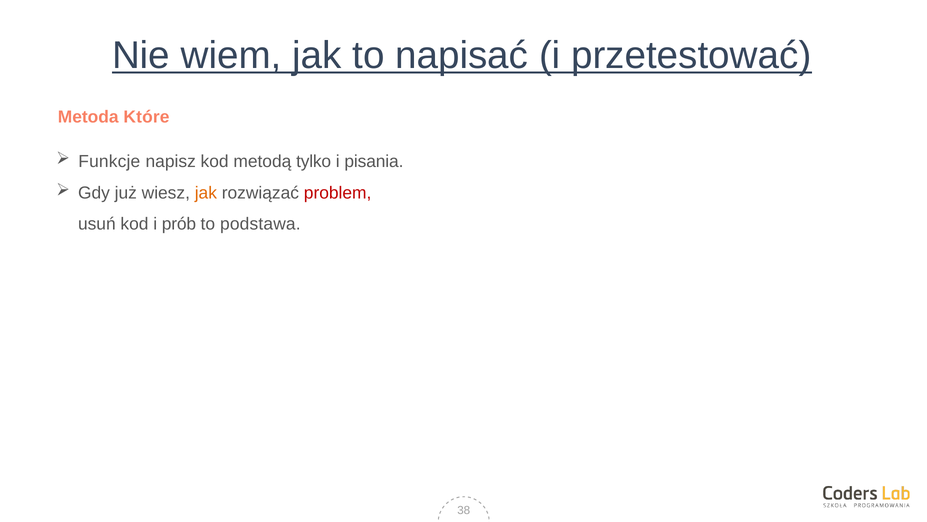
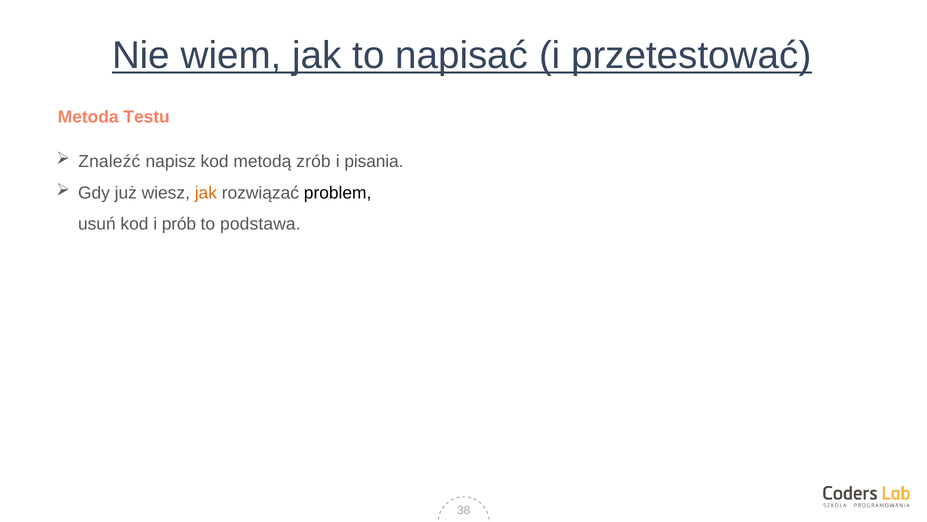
Które: Które -> Testu
Funkcje: Funkcje -> Znaleźć
tylko: tylko -> zrób
problem colour: red -> black
